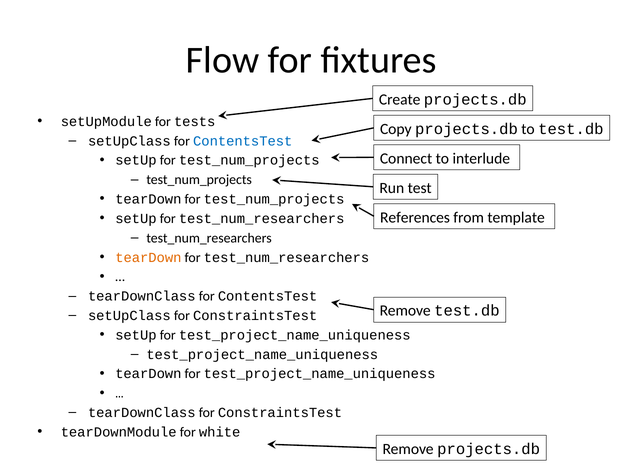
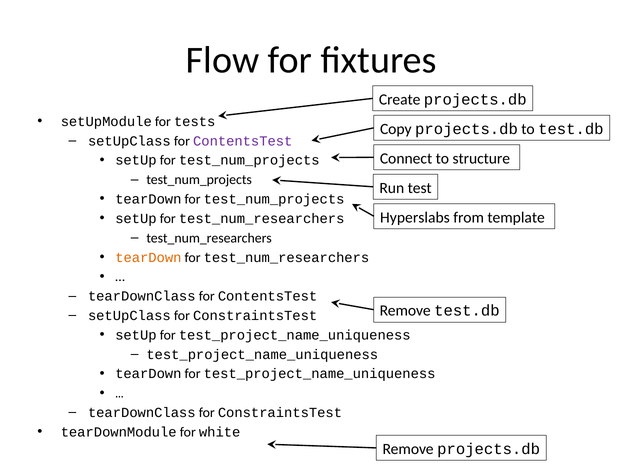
ContentsTest at (243, 141) colour: blue -> purple
interlude: interlude -> structure
References: References -> Hyperslabs
